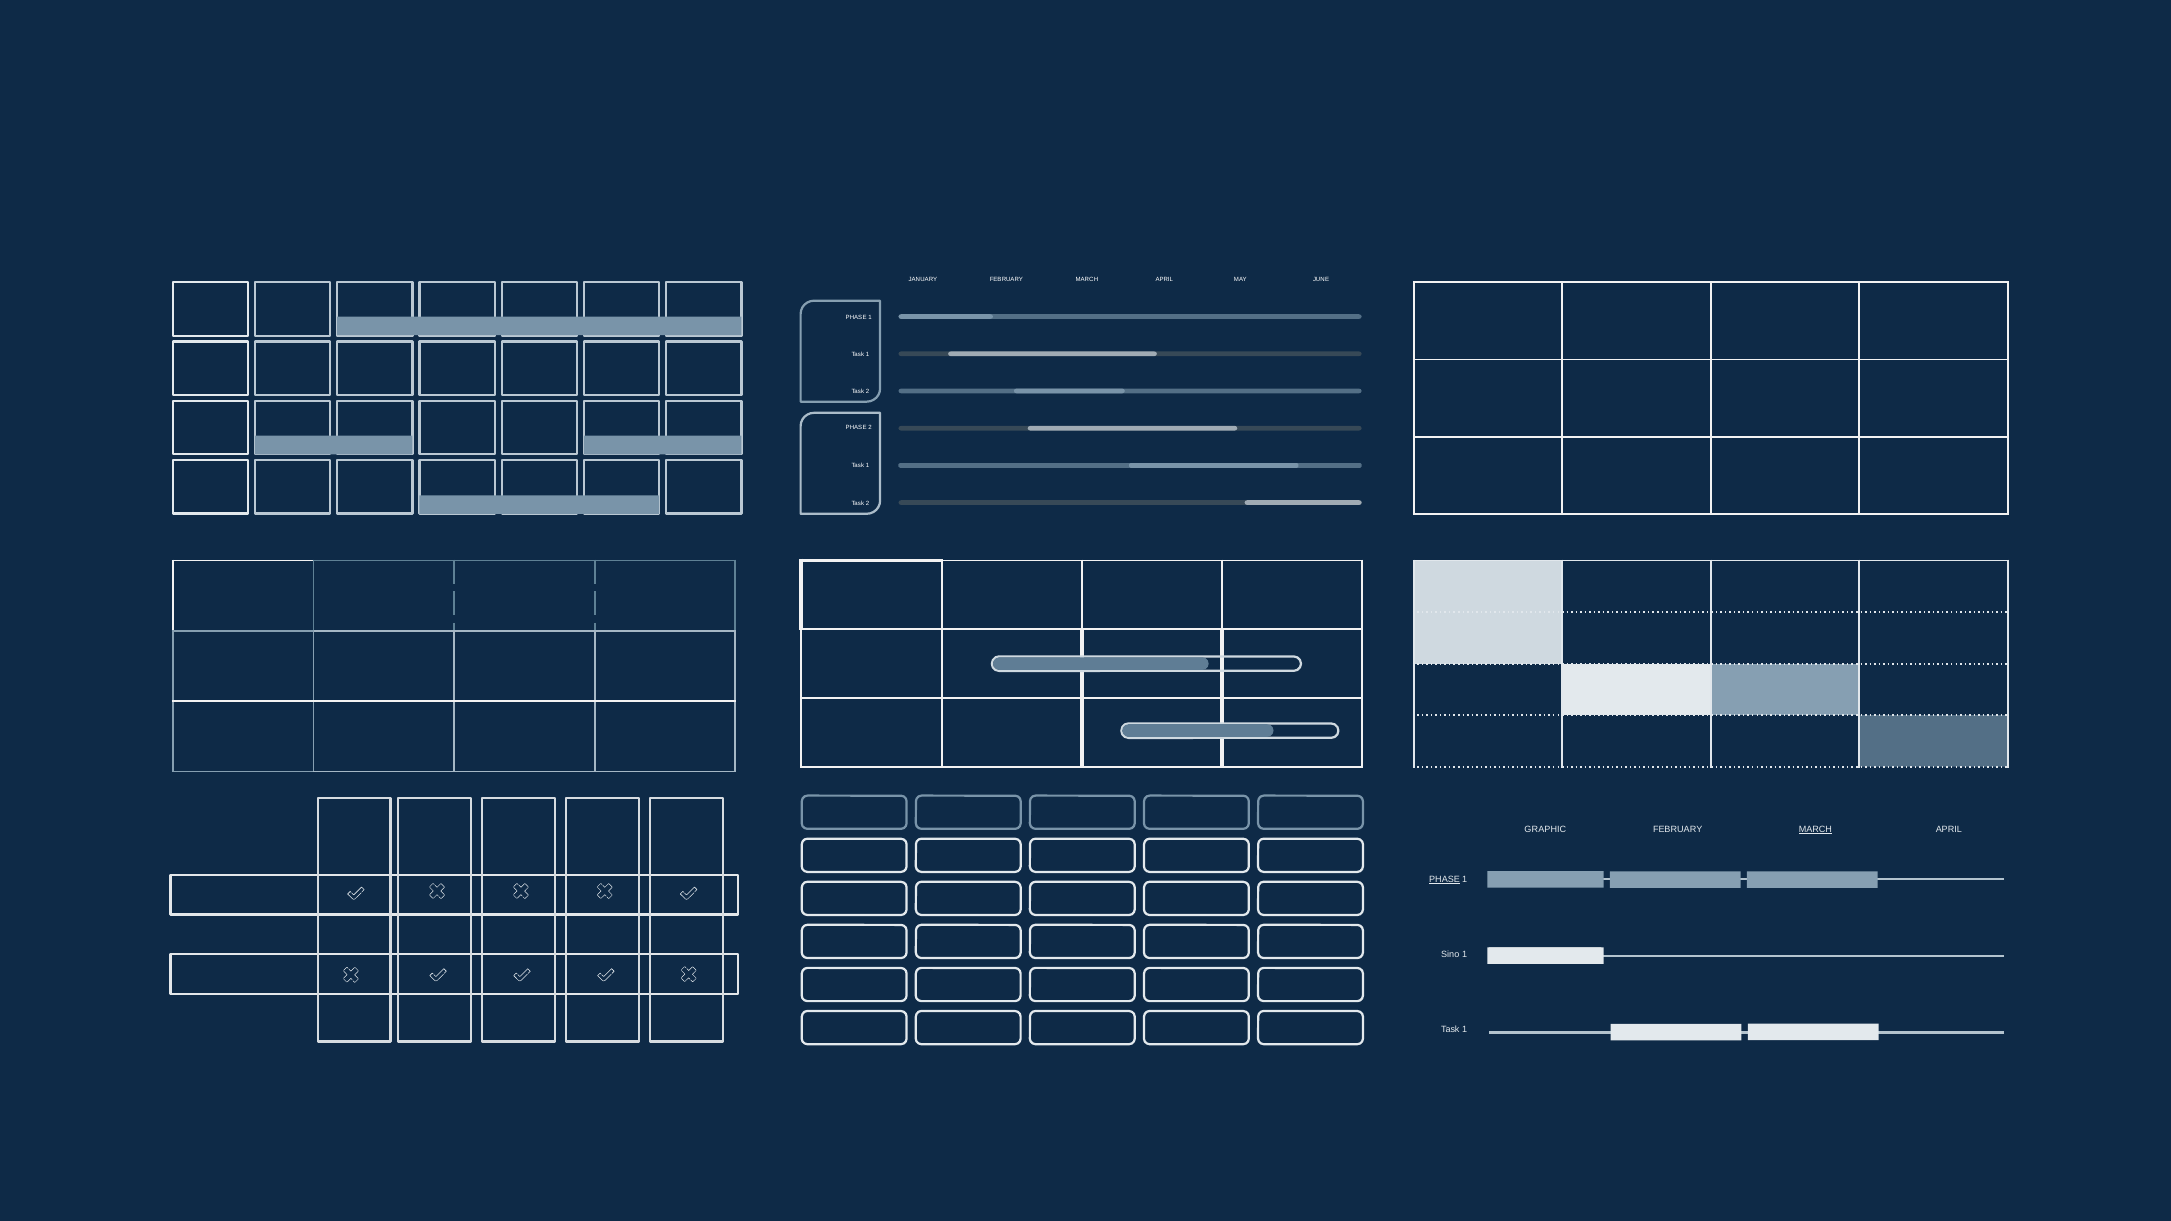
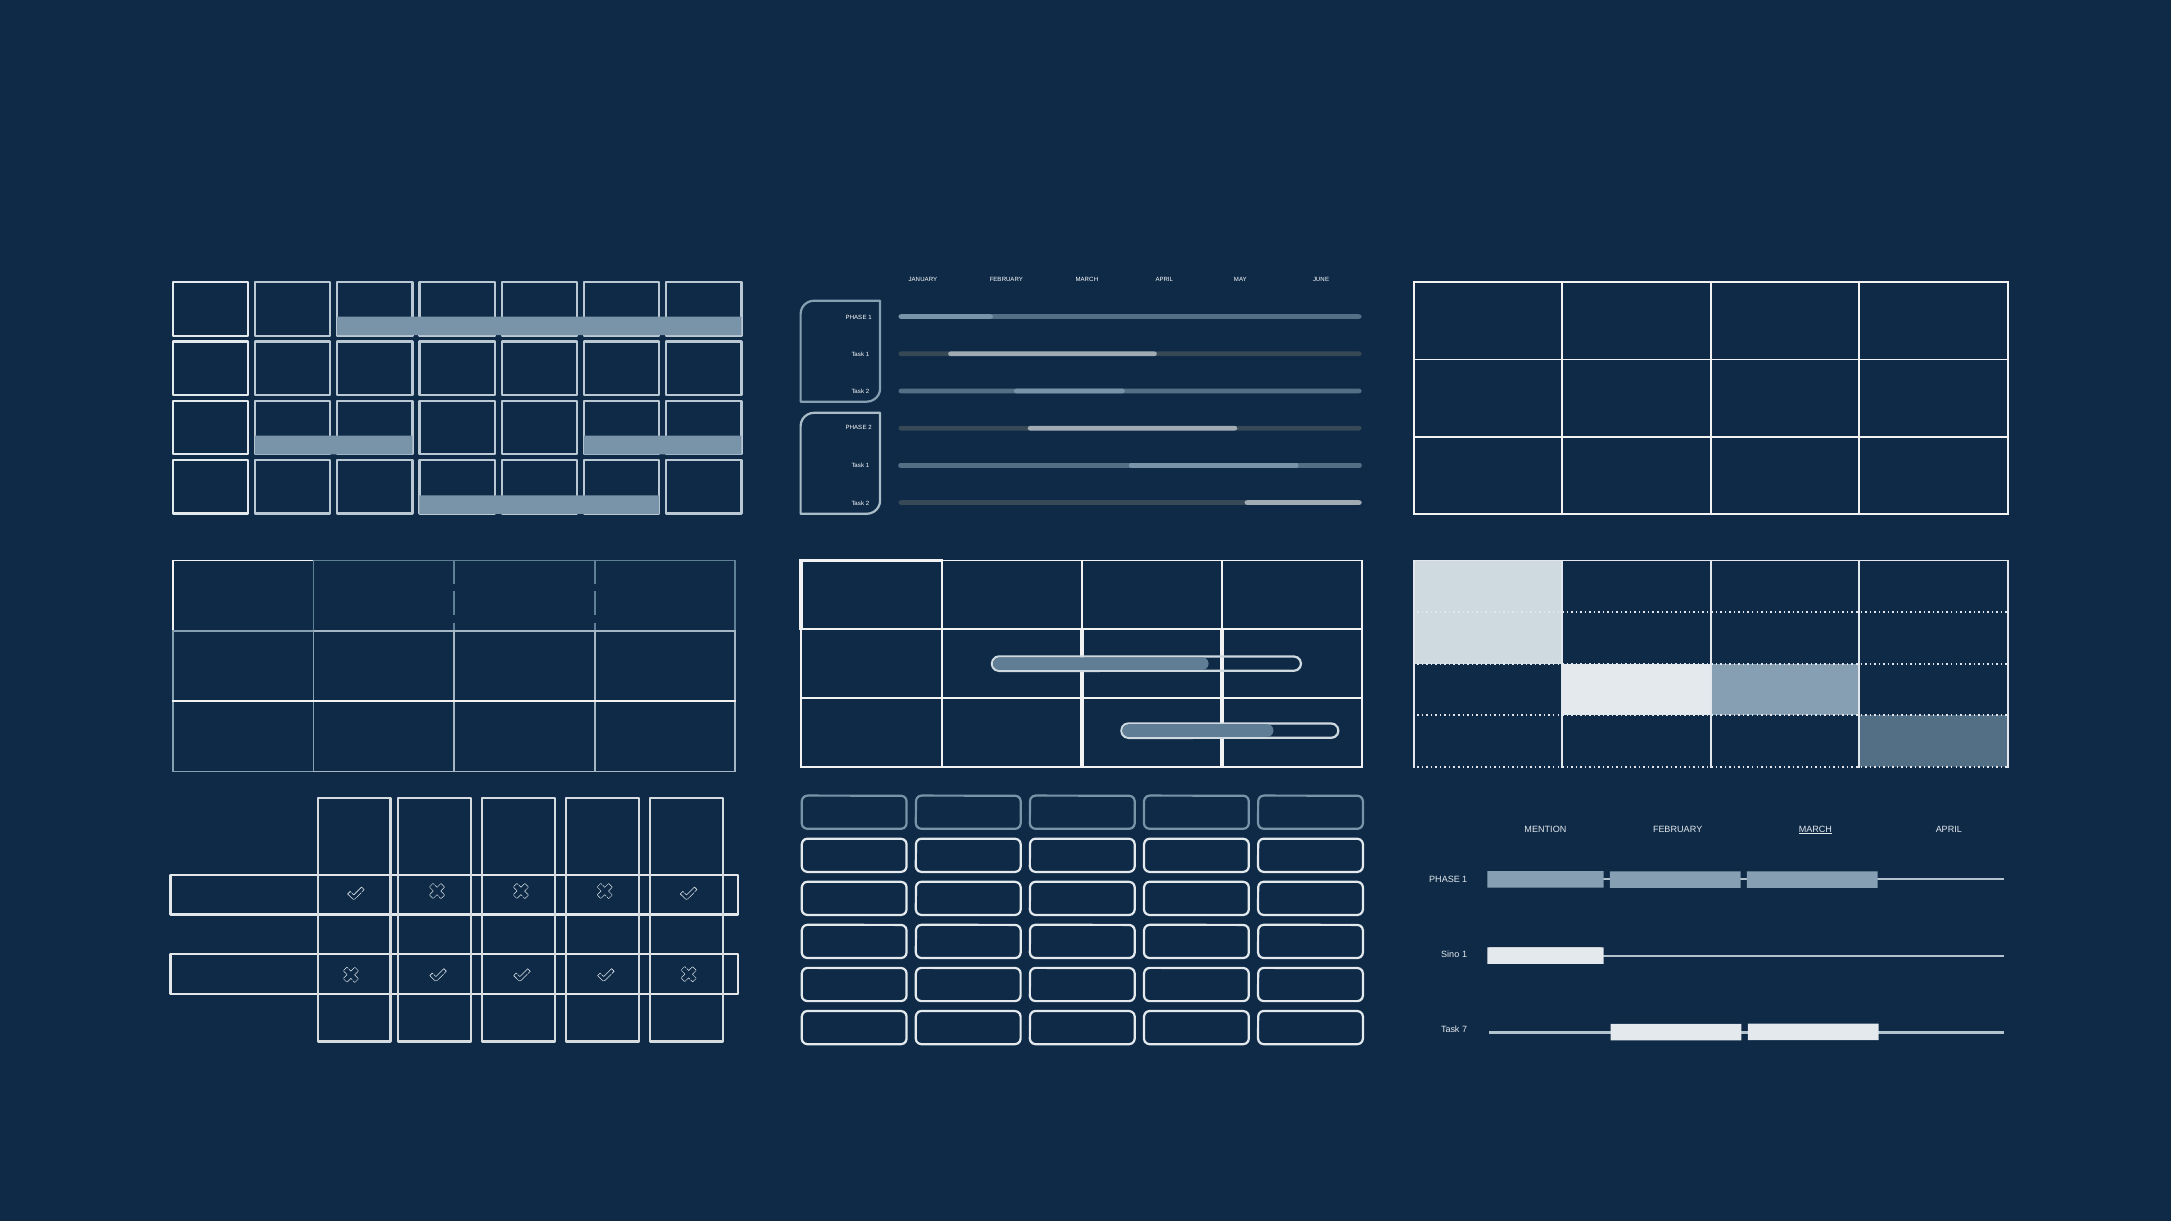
GRAPHIC: GRAPHIC -> MENTION
PHASE at (1445, 880) underline: present -> none
1 at (1465, 1030): 1 -> 7
